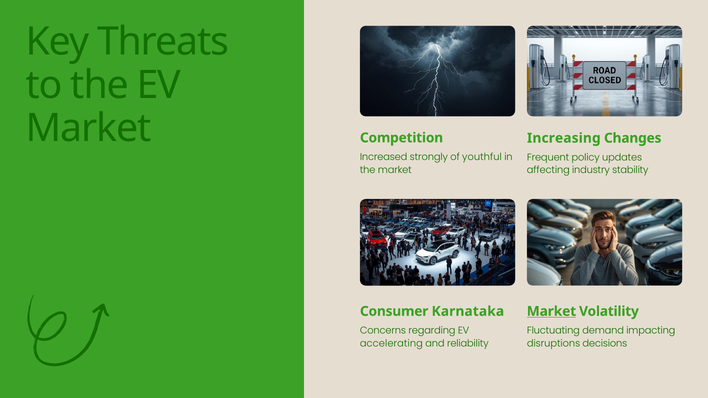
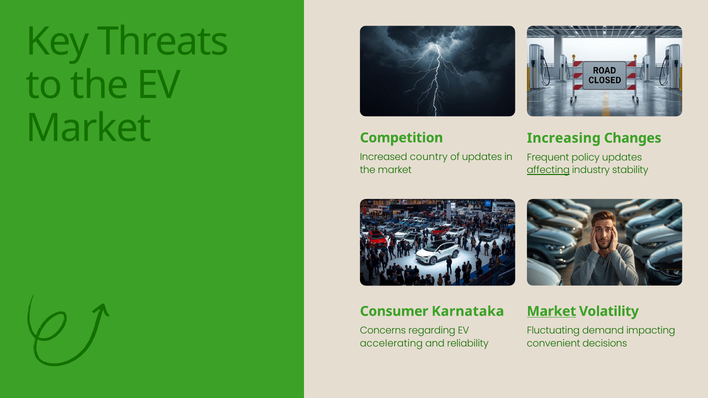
strongly: strongly -> country
of youthful: youthful -> updates
affecting underline: none -> present
disruptions: disruptions -> convenient
